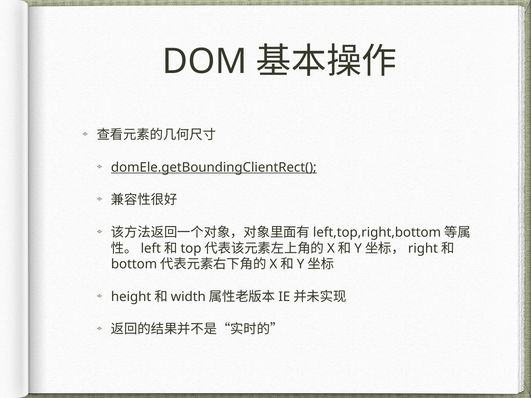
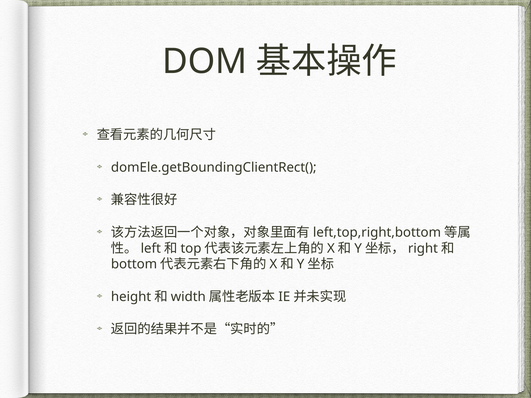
domEle.getBoundingClientRect( underline: present -> none
